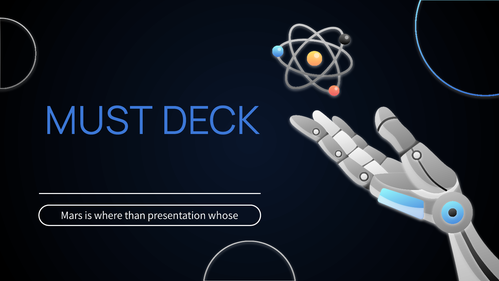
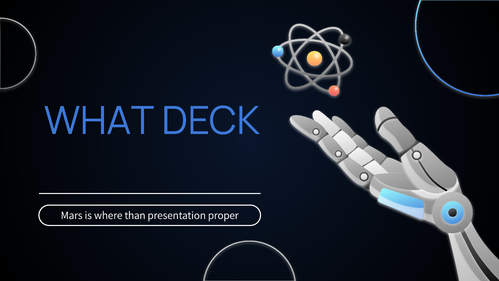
MUST: MUST -> WHAT
whose: whose -> proper
